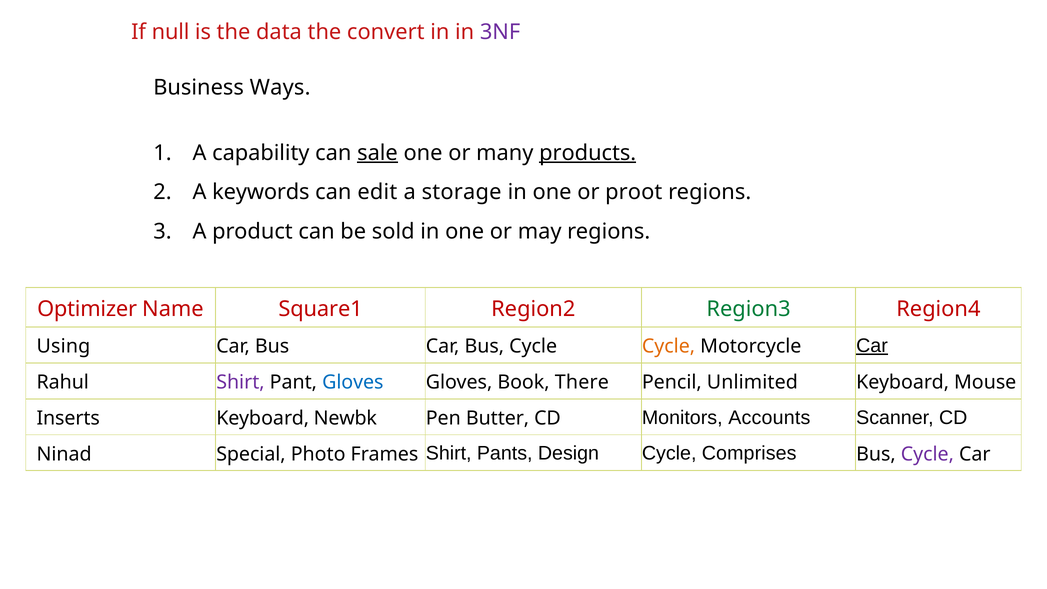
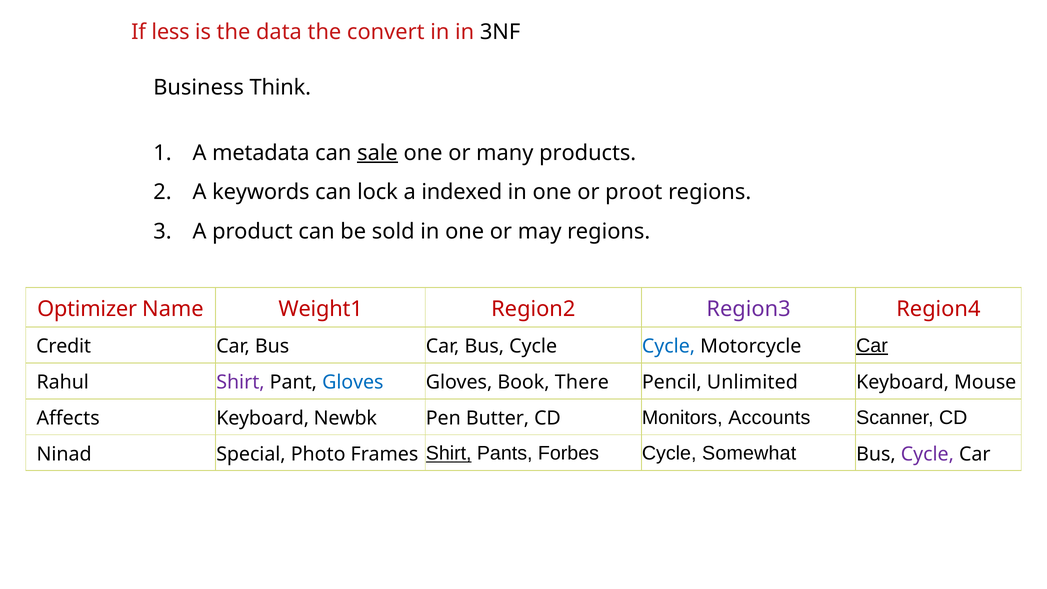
null: null -> less
3NF colour: purple -> black
Ways: Ways -> Think
capability: capability -> metadata
products underline: present -> none
edit: edit -> lock
storage: storage -> indexed
Square1: Square1 -> Weight1
Region3 colour: green -> purple
Using: Using -> Credit
Cycle at (669, 346) colour: orange -> blue
Inserts: Inserts -> Affects
Shirt at (449, 453) underline: none -> present
Design: Design -> Forbes
Comprises: Comprises -> Somewhat
